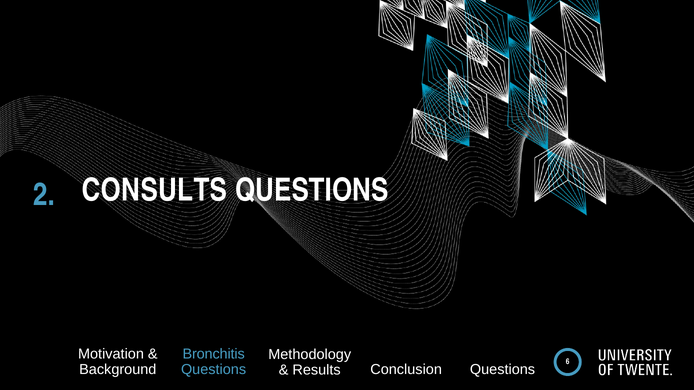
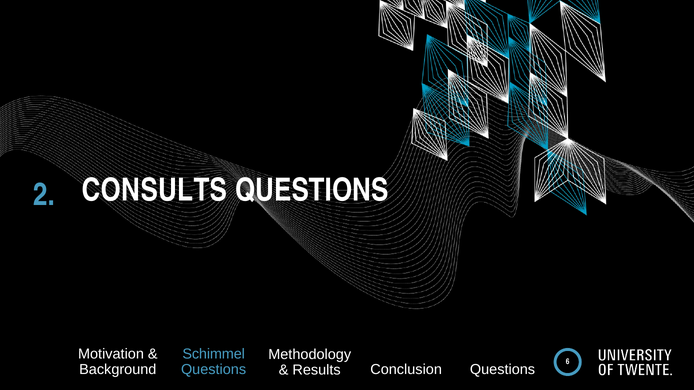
Bronchitis: Bronchitis -> Schimmel
